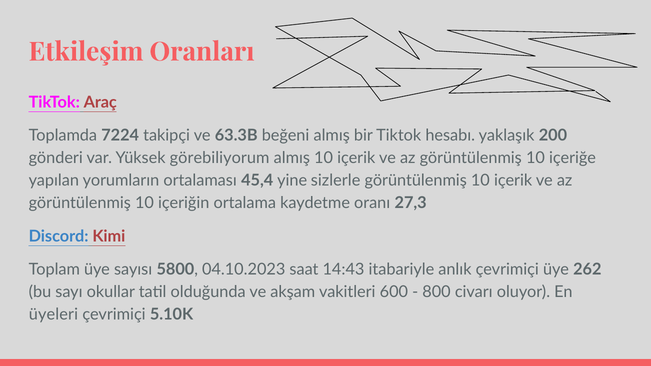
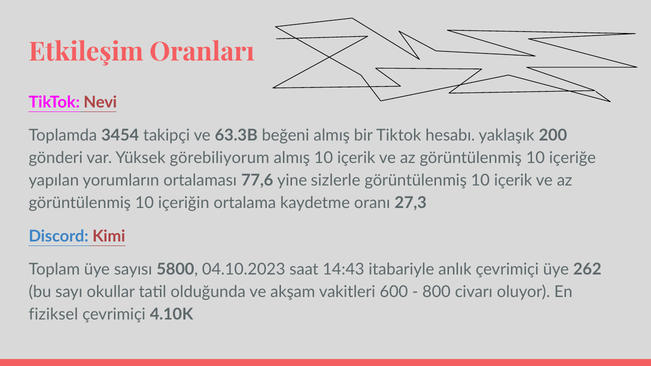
Araç: Araç -> Nevi
7224: 7224 -> 3454
45,4: 45,4 -> 77,6
üyeleri: üyeleri -> fiziksel
5.10K: 5.10K -> 4.10K
